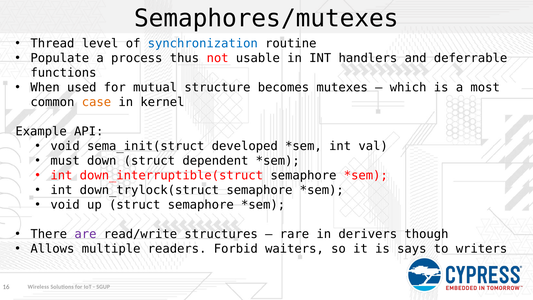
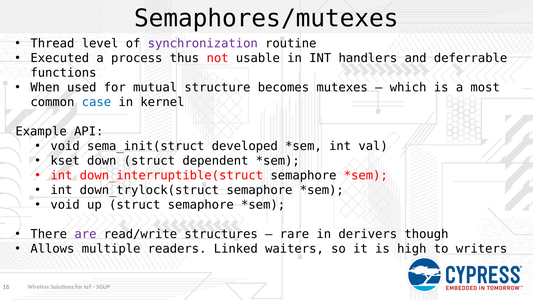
synchronization colour: blue -> purple
Populate: Populate -> Executed
case colour: orange -> blue
must: must -> kset
Forbid: Forbid -> Linked
says: says -> high
